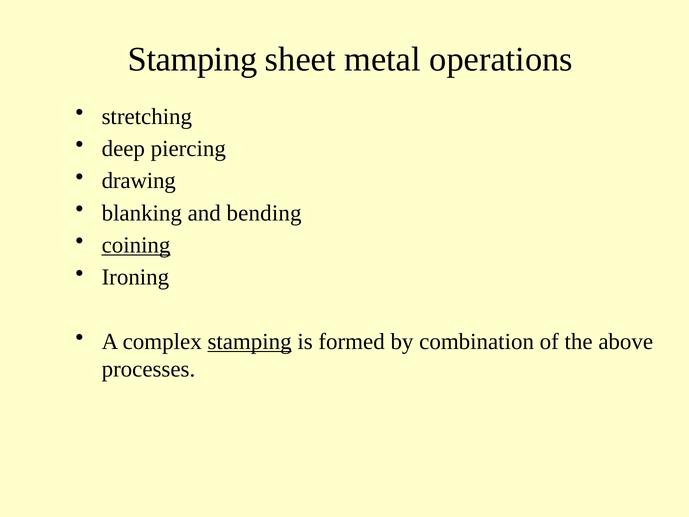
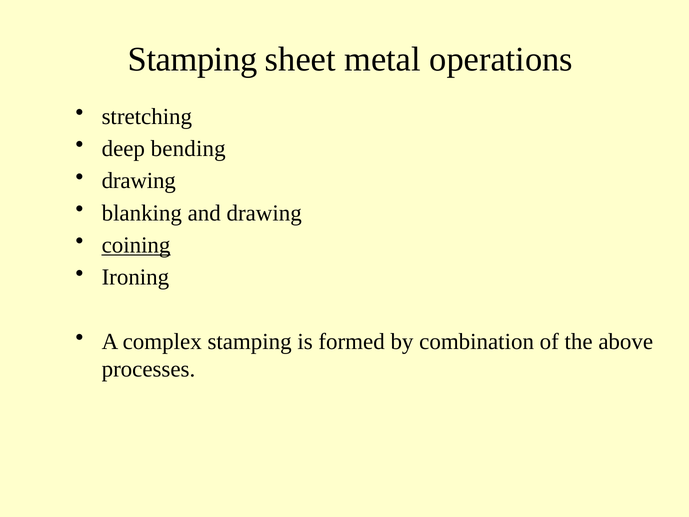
piercing: piercing -> bending
and bending: bending -> drawing
stamping at (250, 341) underline: present -> none
